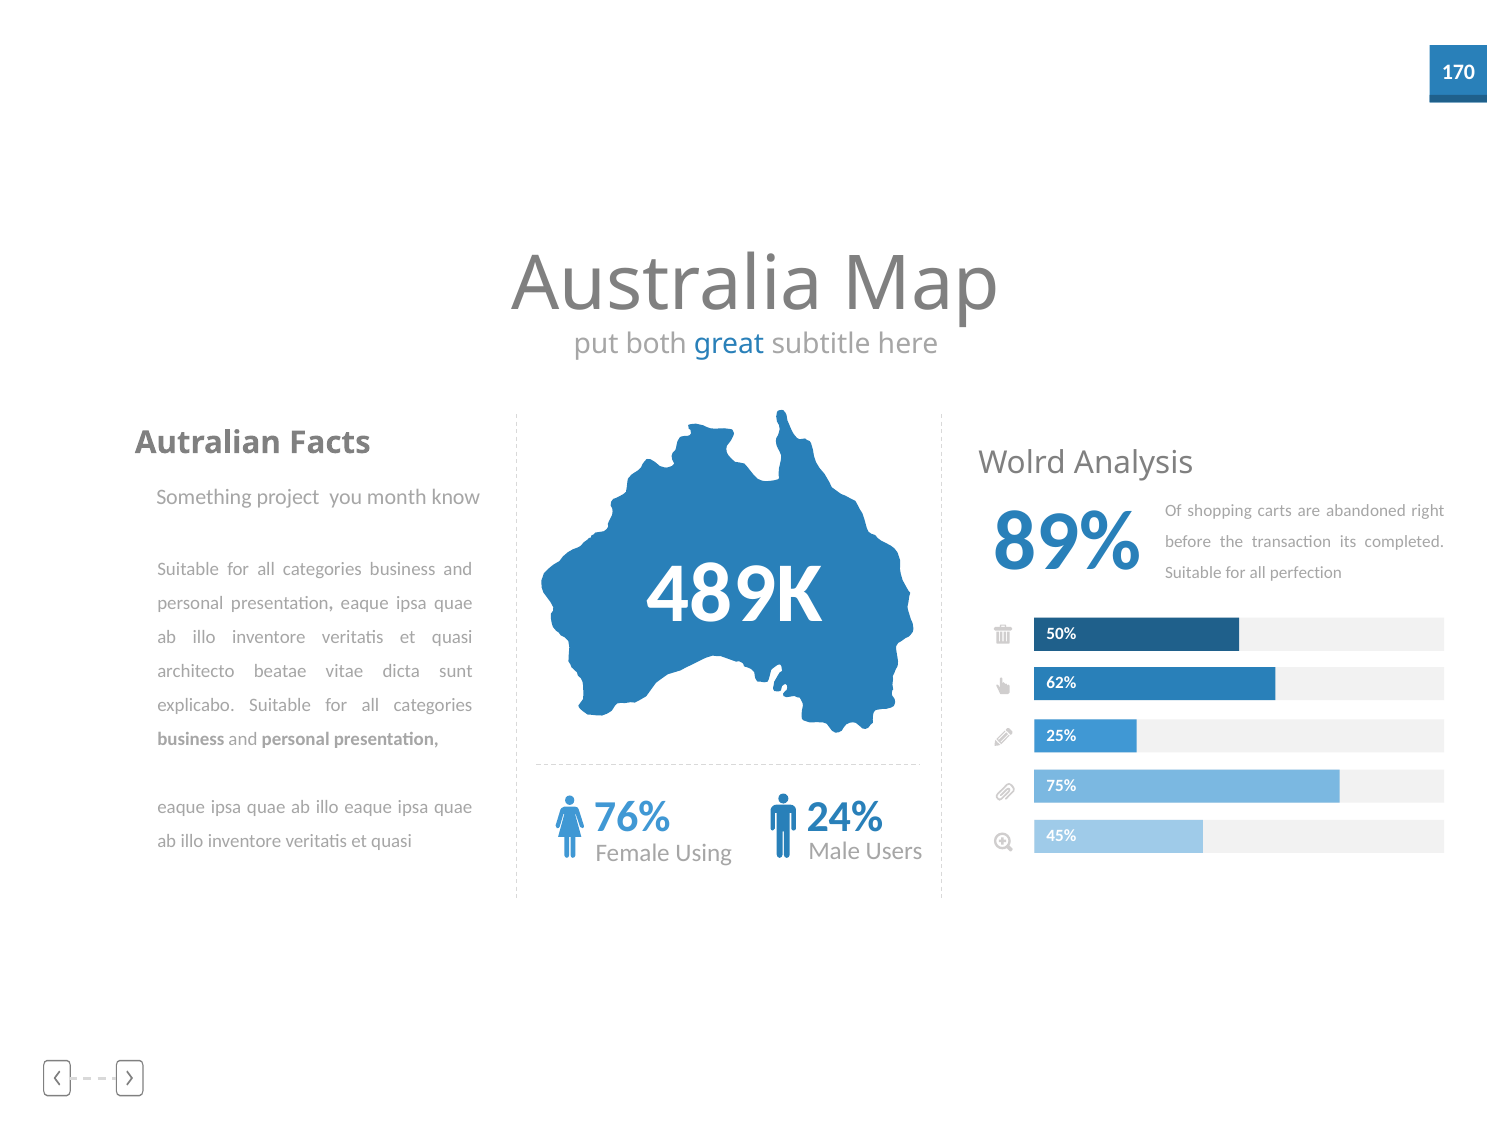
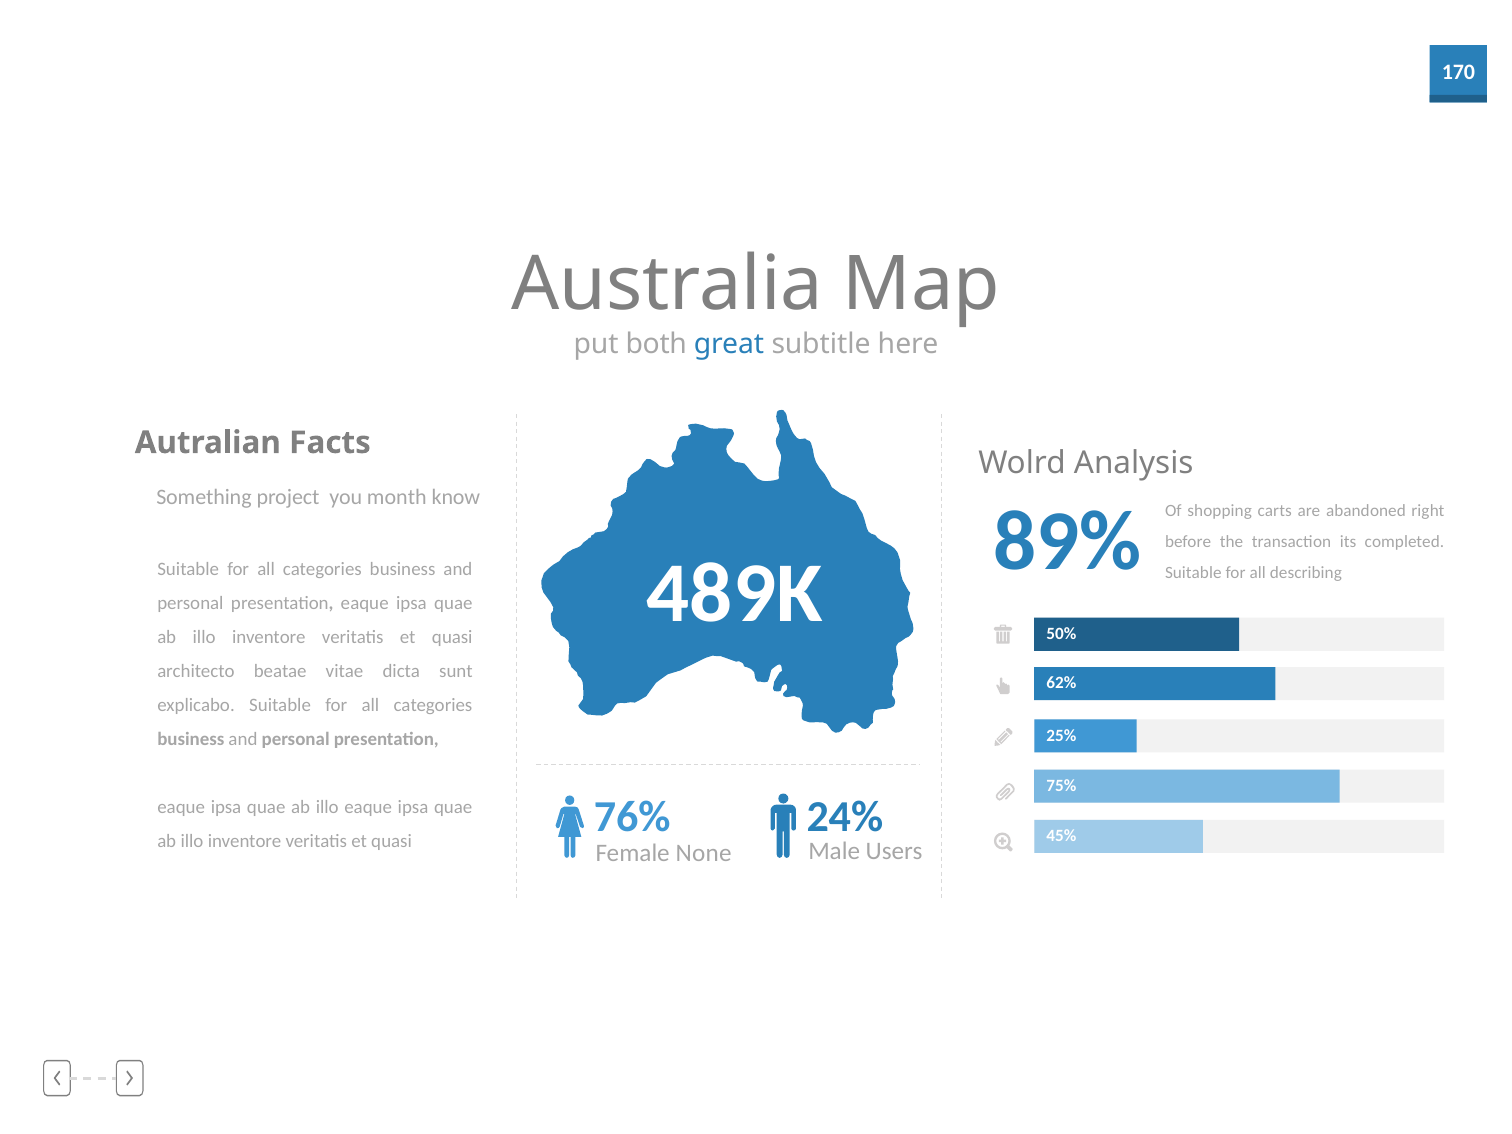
perfection: perfection -> describing
Using: Using -> None
